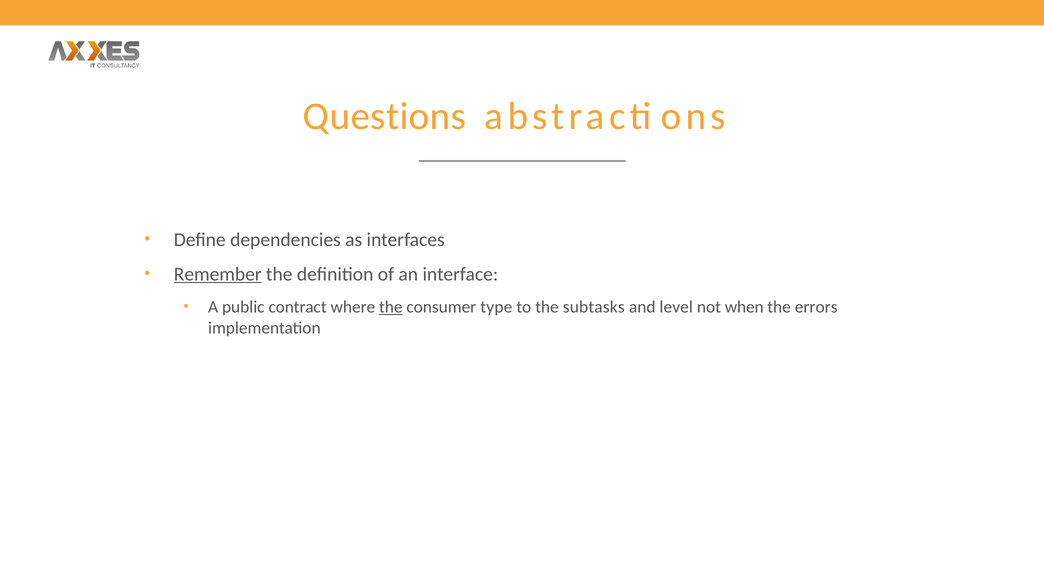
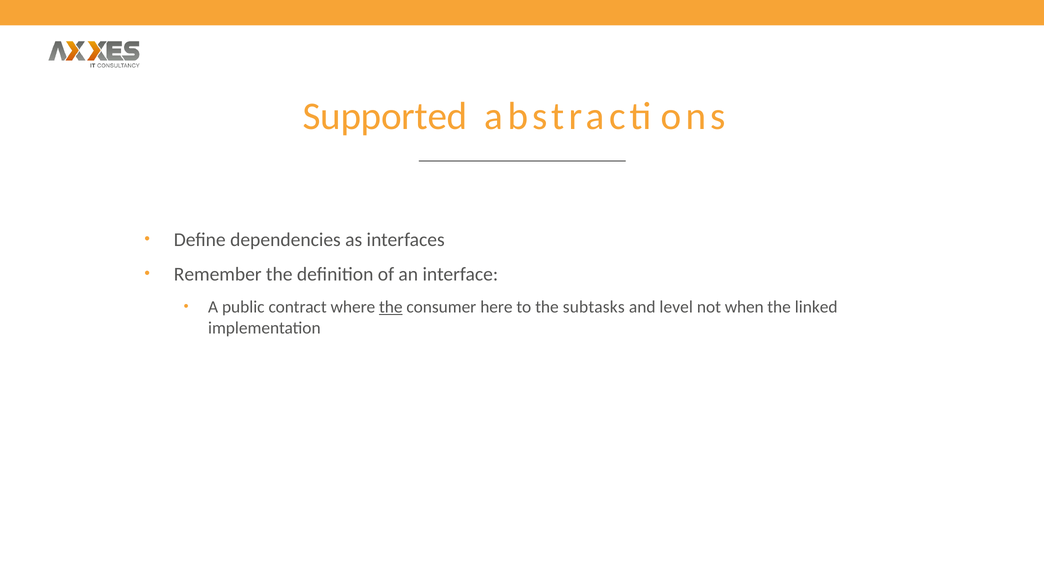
Questions: Questions -> Supported
Remember underline: present -> none
type: type -> here
errors: errors -> linked
